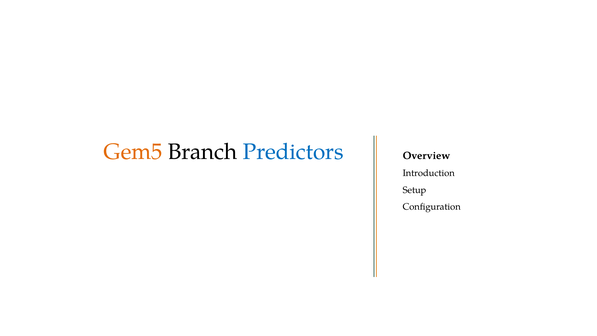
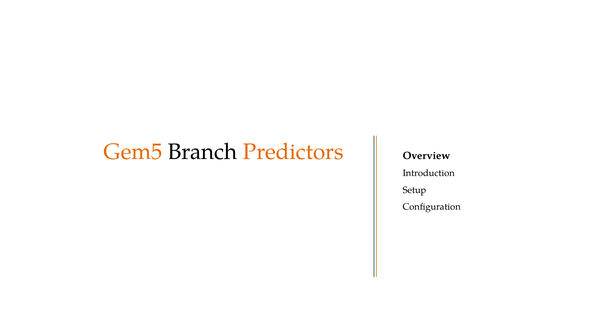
Predictors colour: blue -> orange
